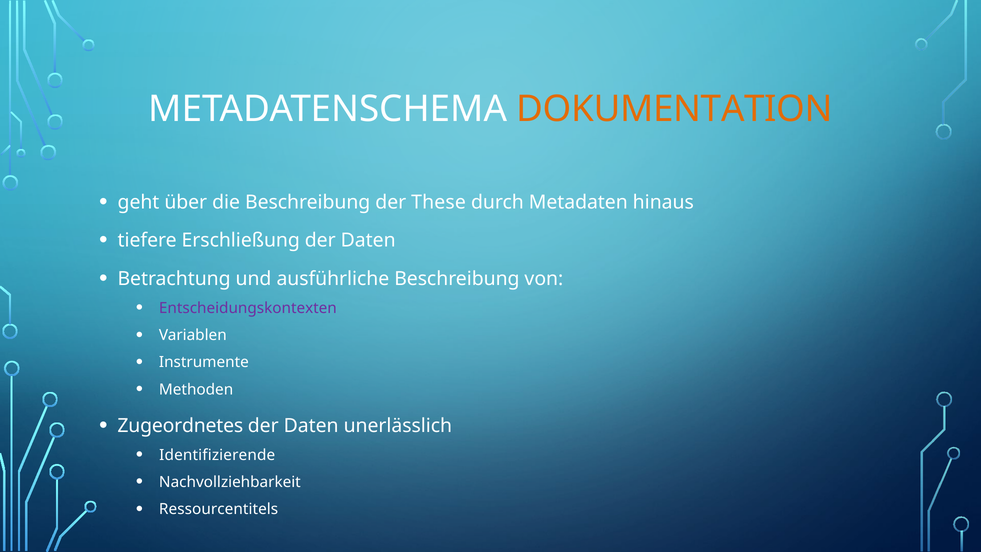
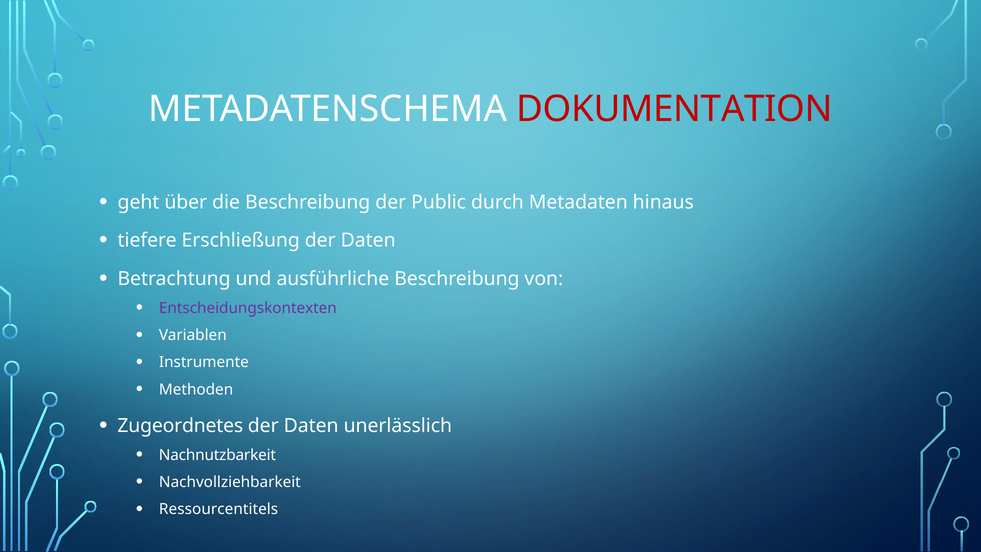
DOKUMENTATION colour: orange -> red
These: These -> Public
Identifizierende: Identifizierende -> Nachnutzbarkeit
